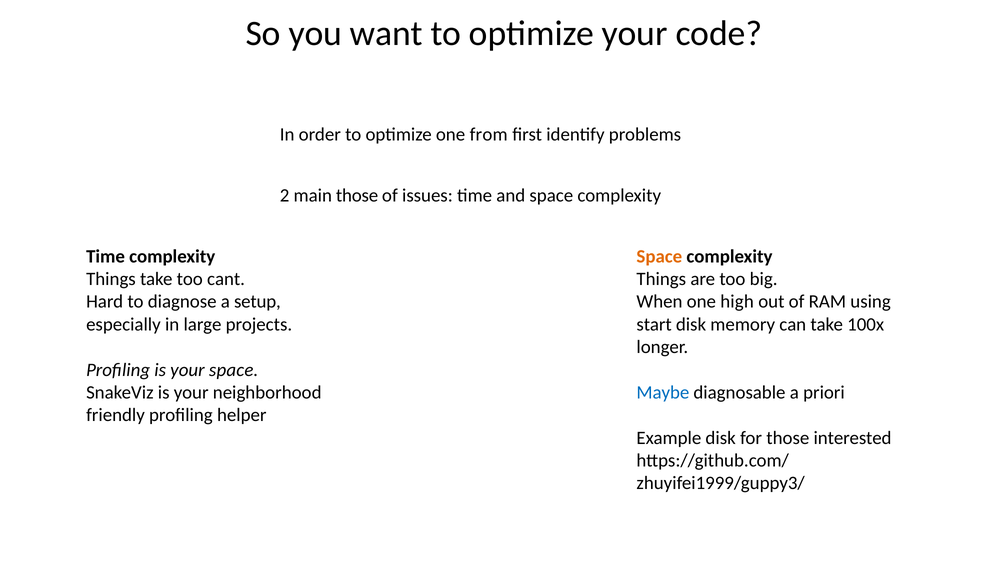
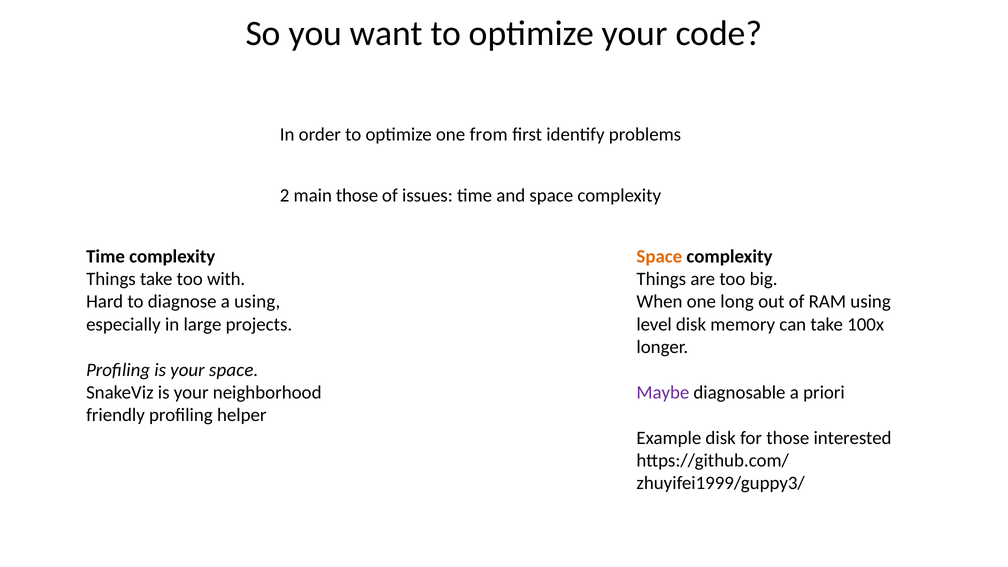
cant: cant -> with
a setup: setup -> using
high: high -> long
start: start -> level
Maybe colour: blue -> purple
